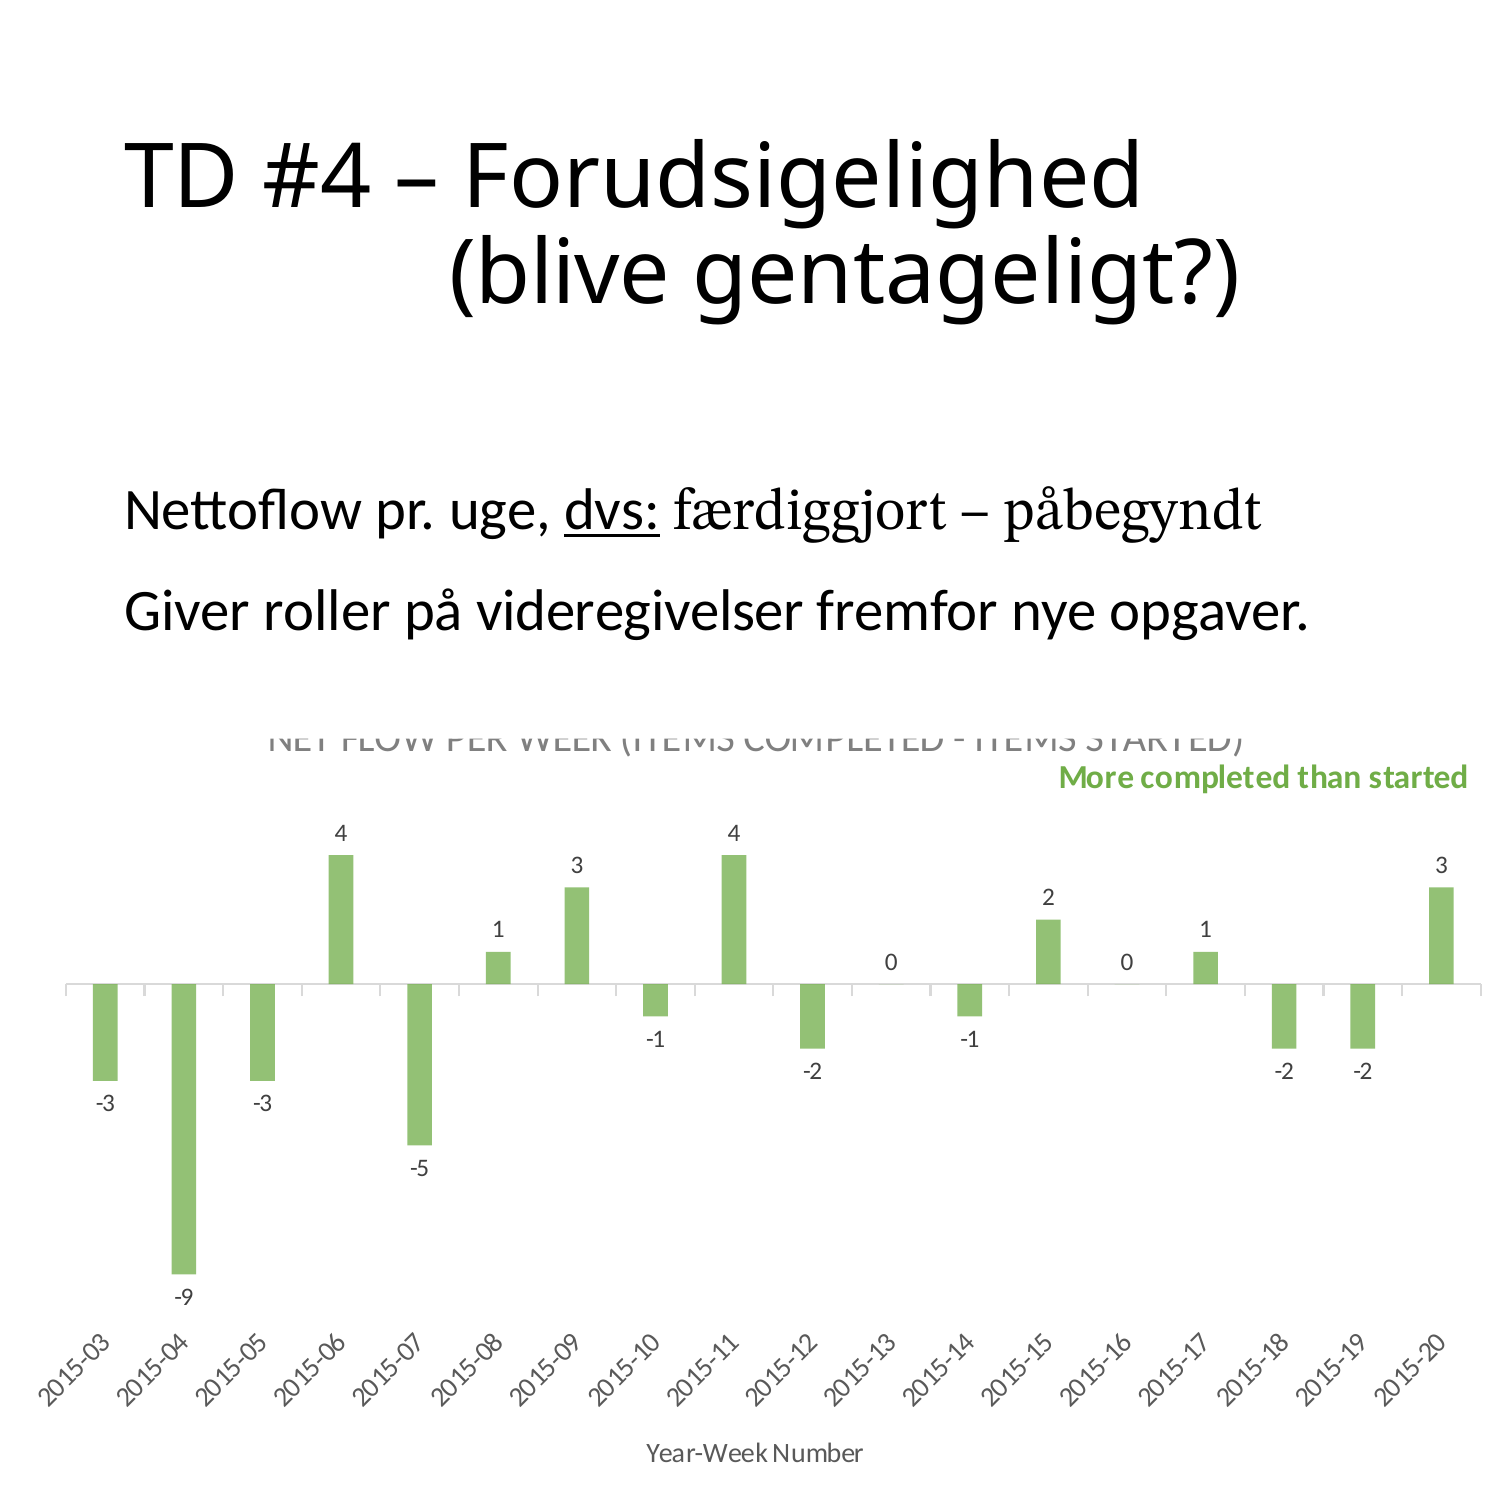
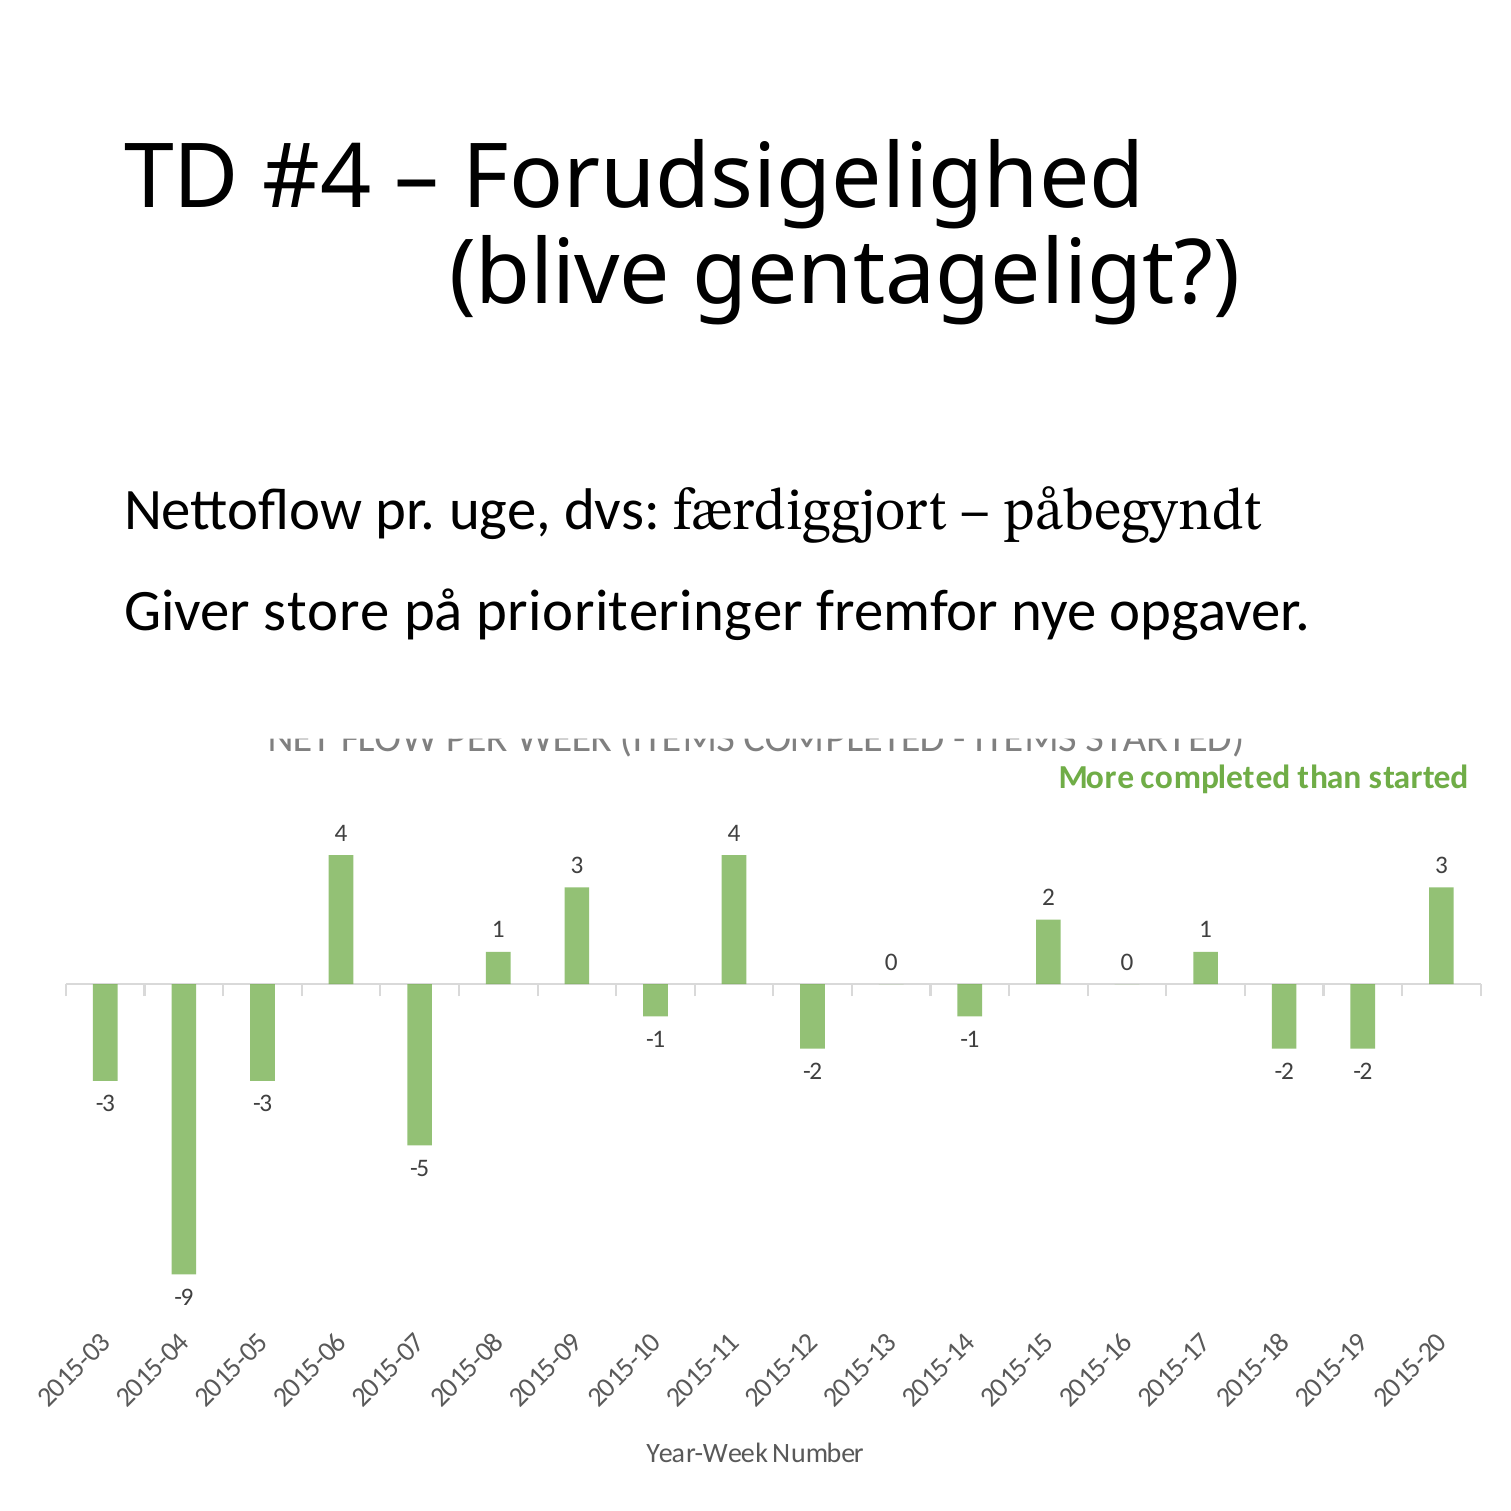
dvs underline: present -> none
roller: roller -> store
videregivelser: videregivelser -> prioriteringer
